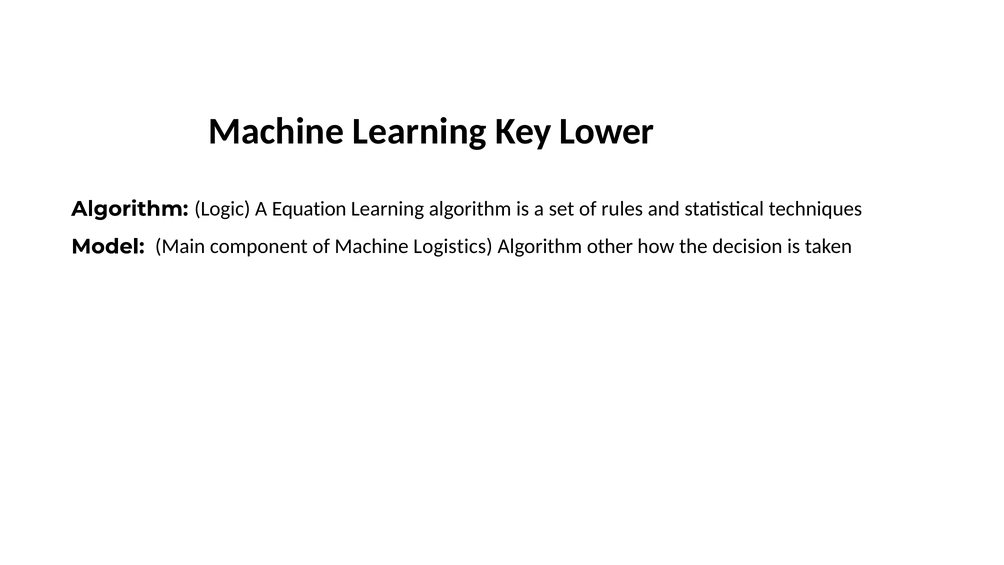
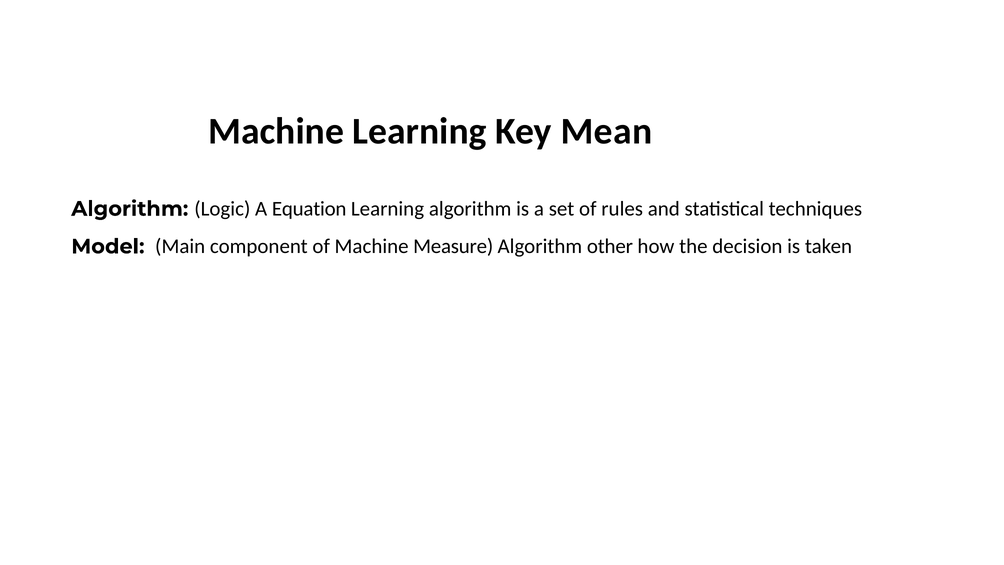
Lower: Lower -> Mean
Logistics: Logistics -> Measure
